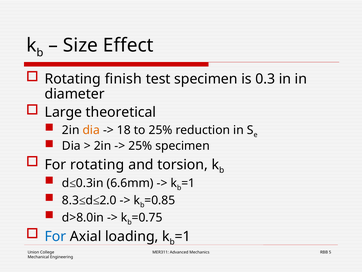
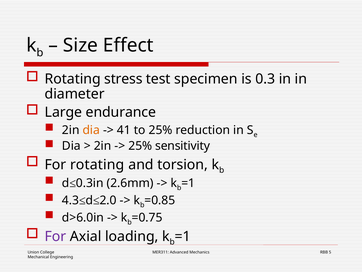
finish: finish -> stress
theoretical: theoretical -> endurance
18: 18 -> 41
25% specimen: specimen -> sensitivity
6.6mm: 6.6mm -> 2.6mm
8.3: 8.3 -> 4.3
d>8.0in: d>8.0in -> d>6.0in
For at (55, 236) colour: blue -> purple
